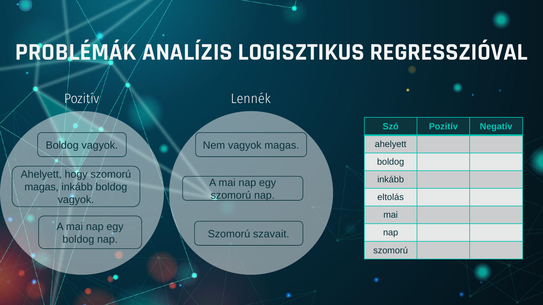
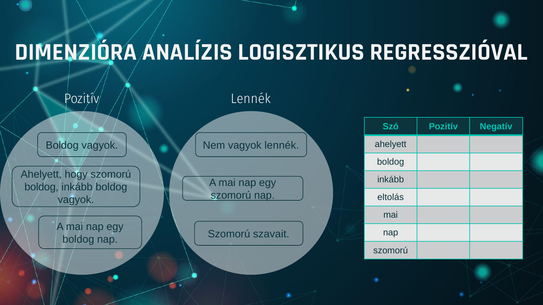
PROBLÉMÁK: PROBLÉMÁK -> DIMENZIÓRA
vagyok magas: magas -> lennék
magas at (42, 187): magas -> boldog
